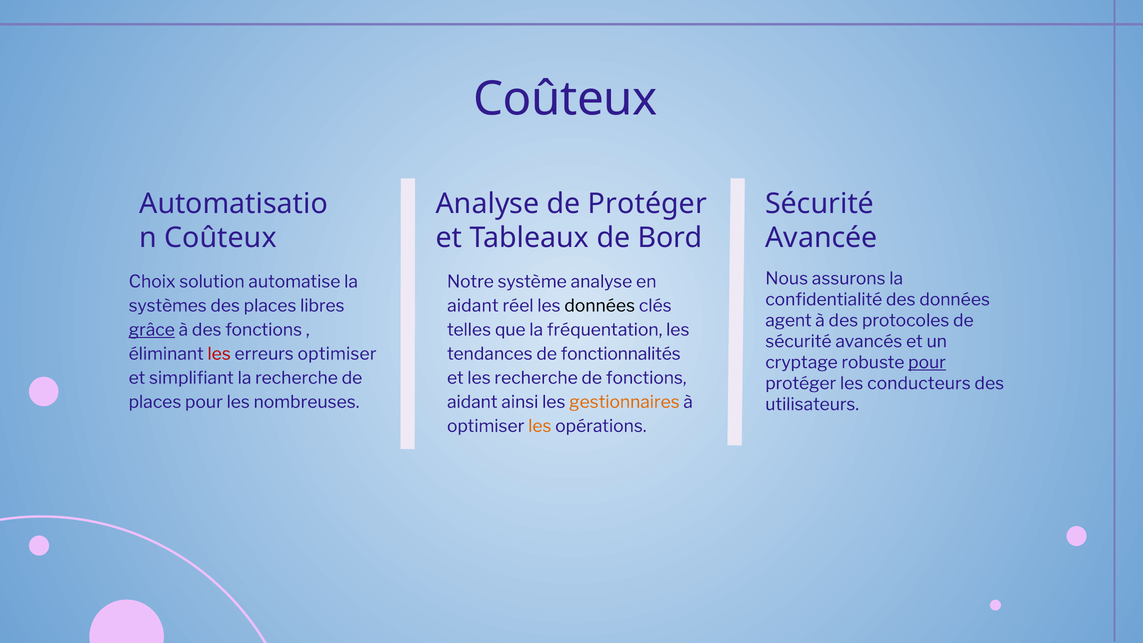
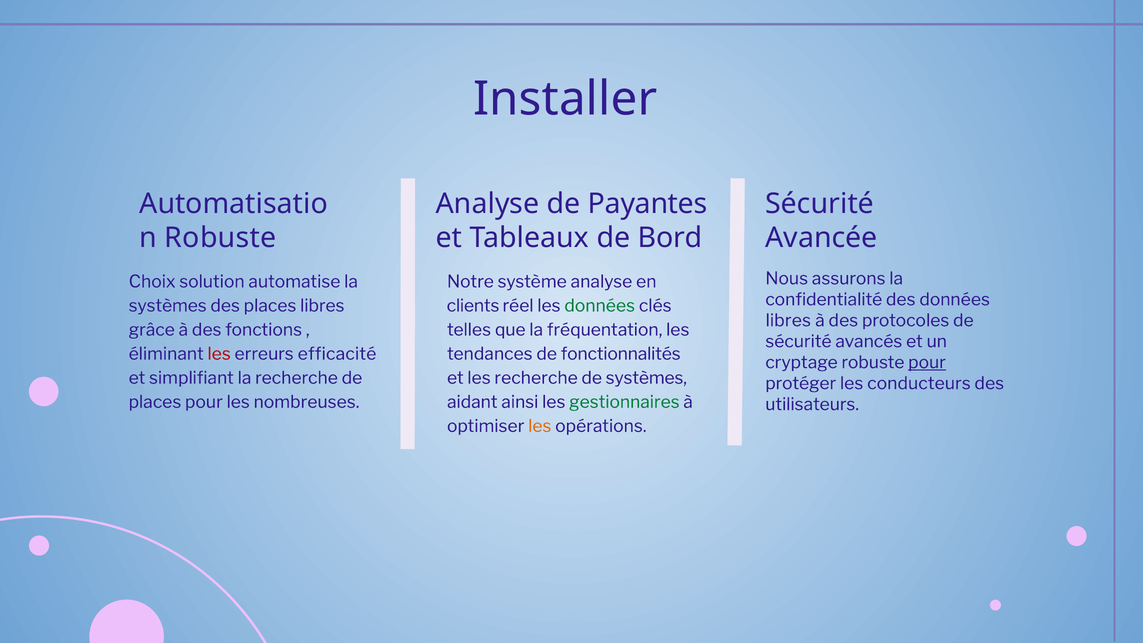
Coûteux at (565, 99): Coûteux -> Installer
de Protéger: Protéger -> Payantes
Coûteux at (221, 238): Coûteux -> Robuste
aidant at (473, 306): aidant -> clients
données at (600, 306) colour: black -> green
agent at (788, 320): agent -> libres
grâce underline: present -> none
erreurs optimiser: optimiser -> efficacité
de fonctions: fonctions -> systèmes
gestionnaires colour: orange -> green
